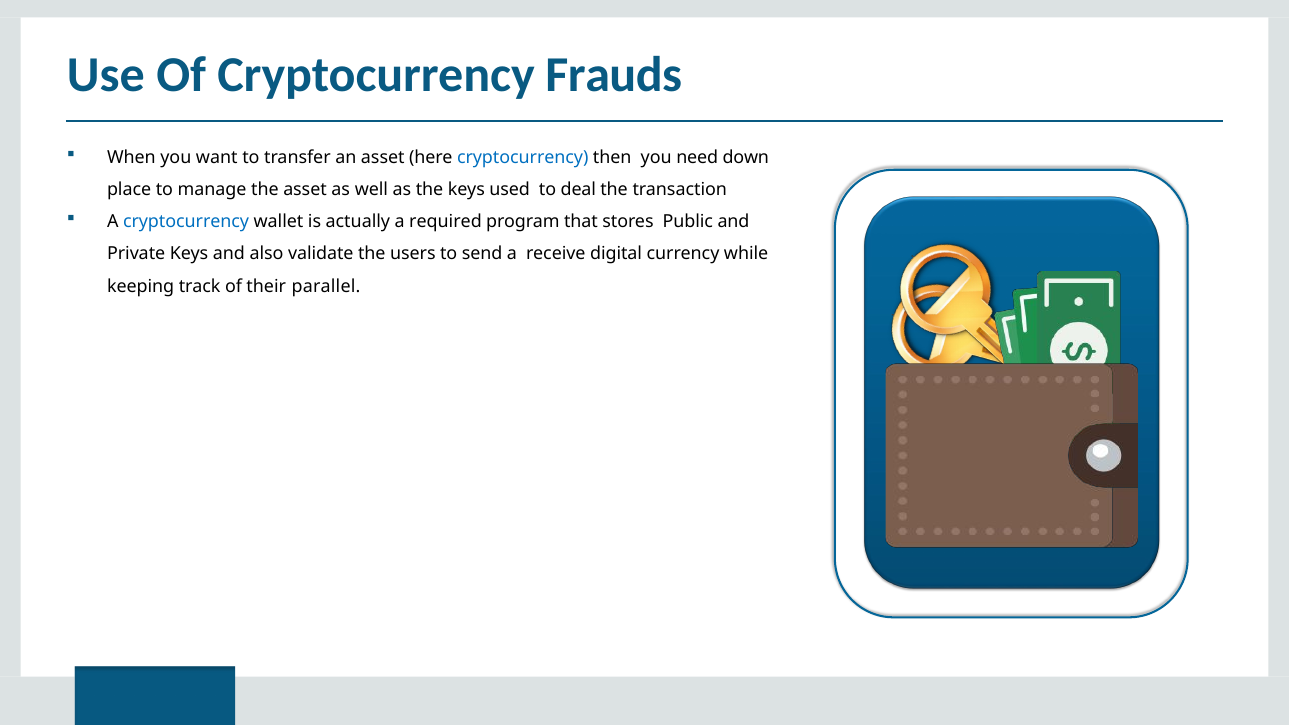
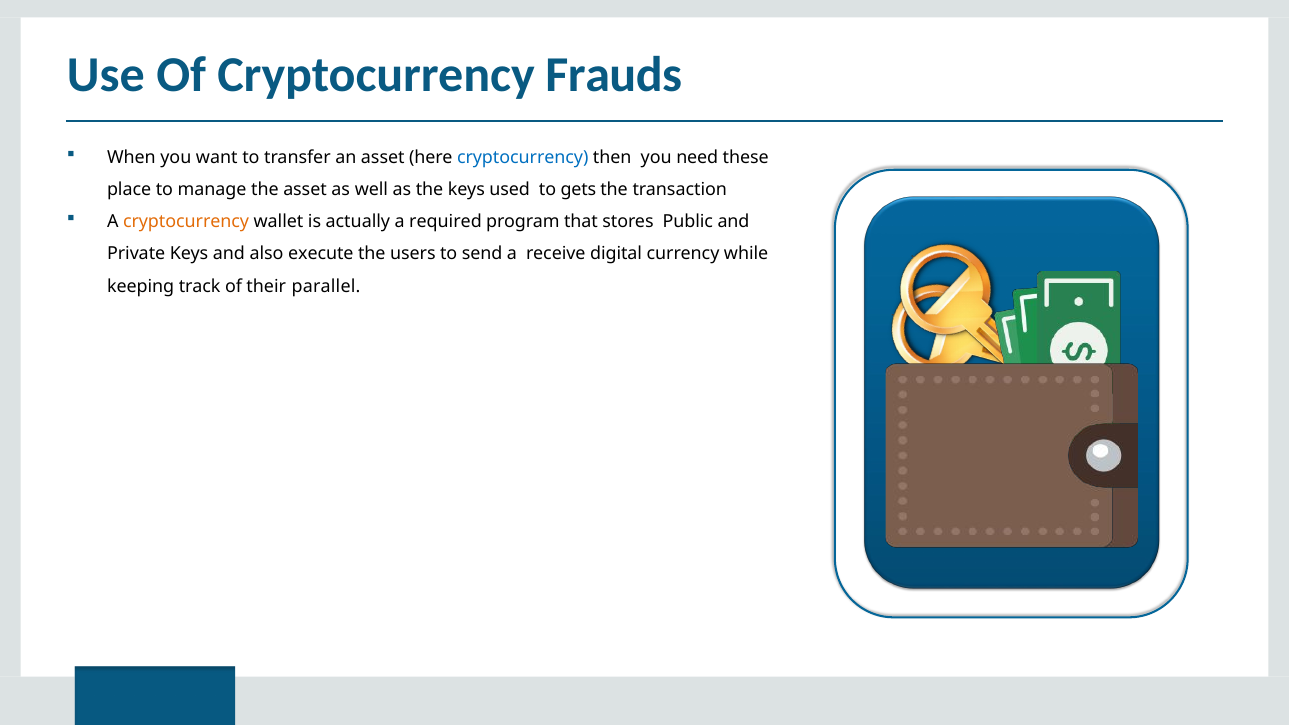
down: down -> these
deal: deal -> gets
cryptocurrency at (186, 222) colour: blue -> orange
validate: validate -> execute
